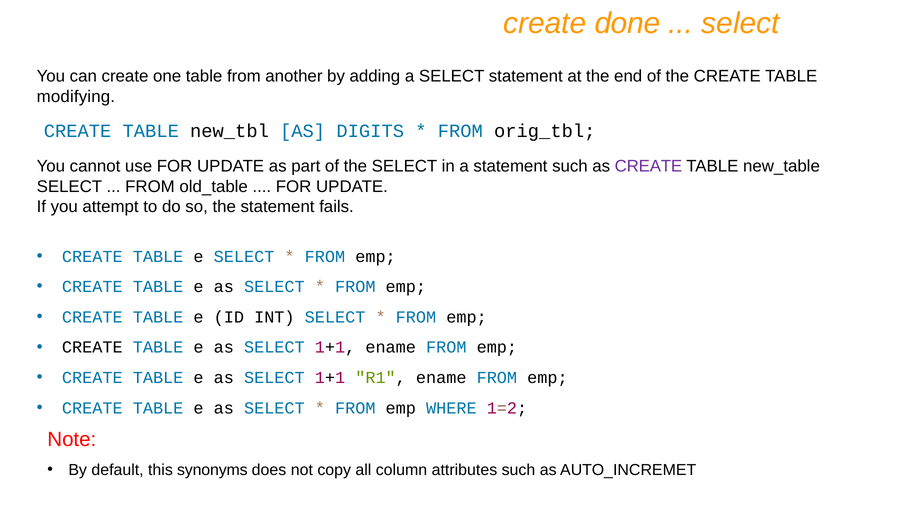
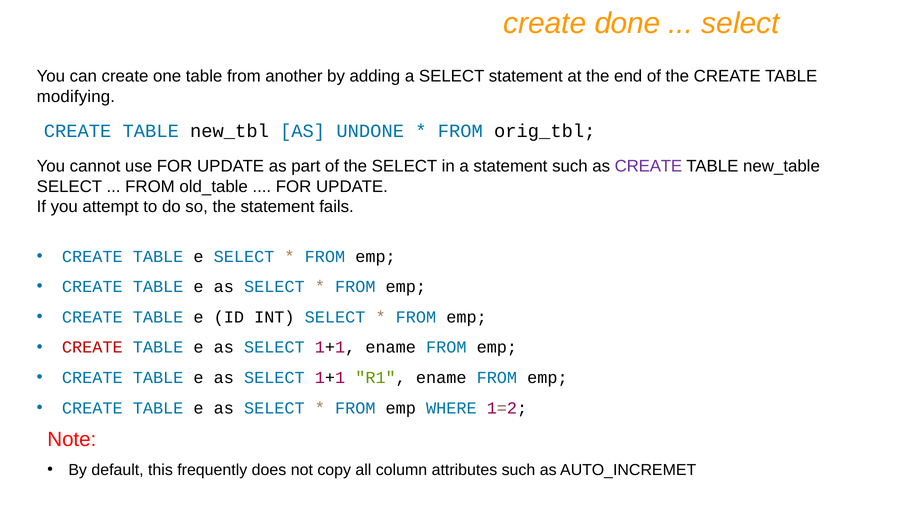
DIGITS: DIGITS -> UNDONE
CREATE at (92, 348) colour: black -> red
synonyms: synonyms -> frequently
